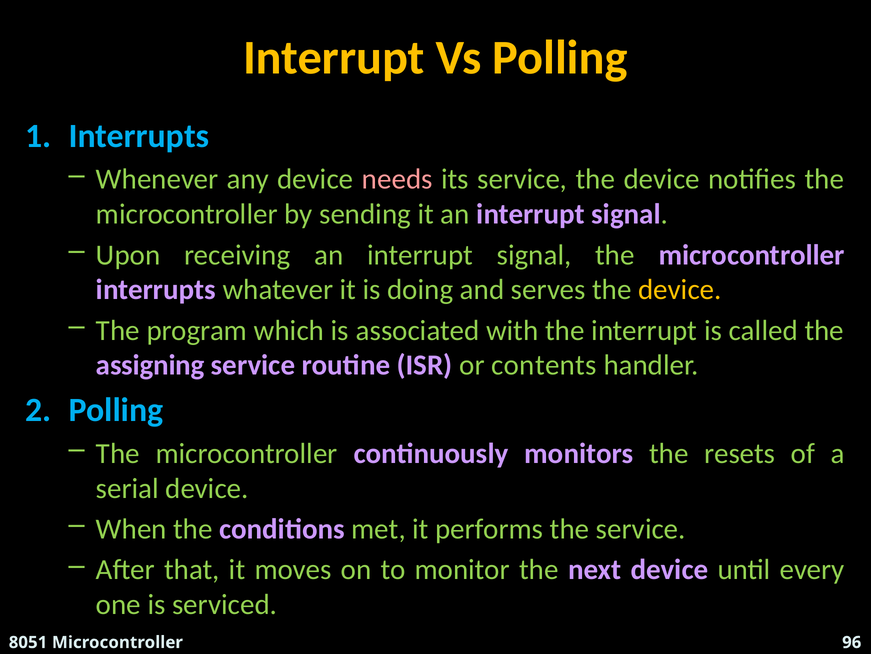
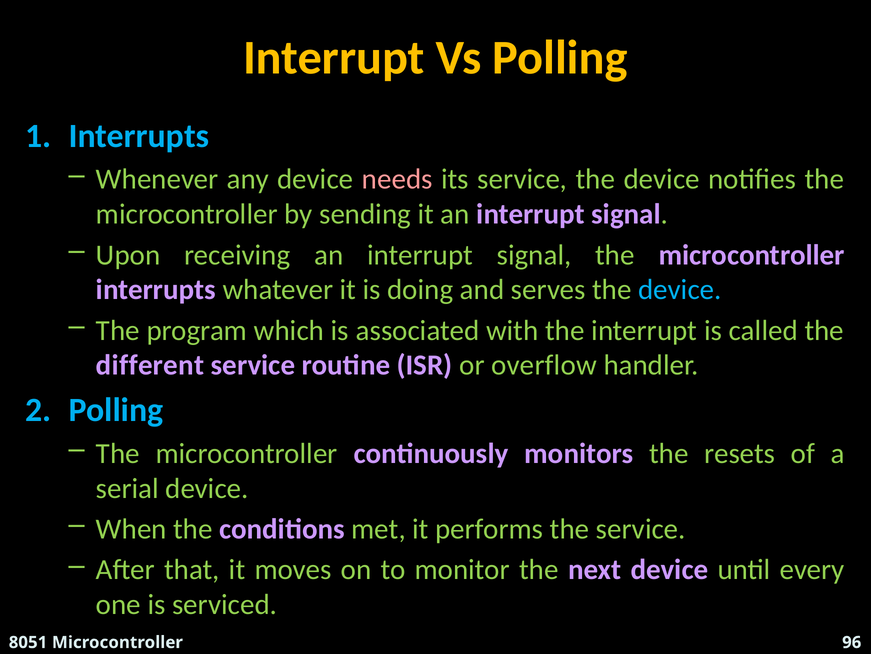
device at (680, 289) colour: yellow -> light blue
assigning: assigning -> different
contents: contents -> overflow
